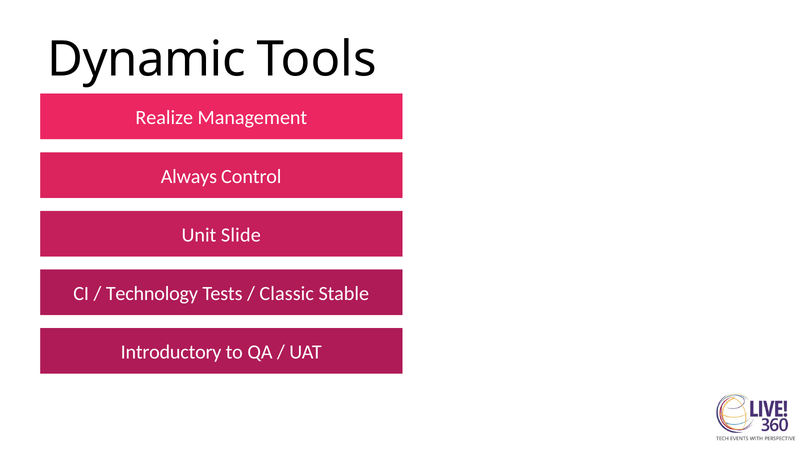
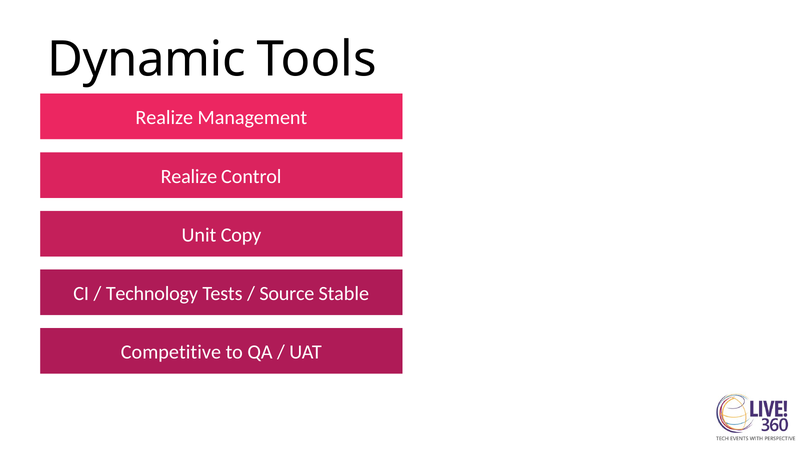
Always at (189, 176): Always -> Realize
Slide: Slide -> Copy
Classic: Classic -> Source
Introductory: Introductory -> Competitive
